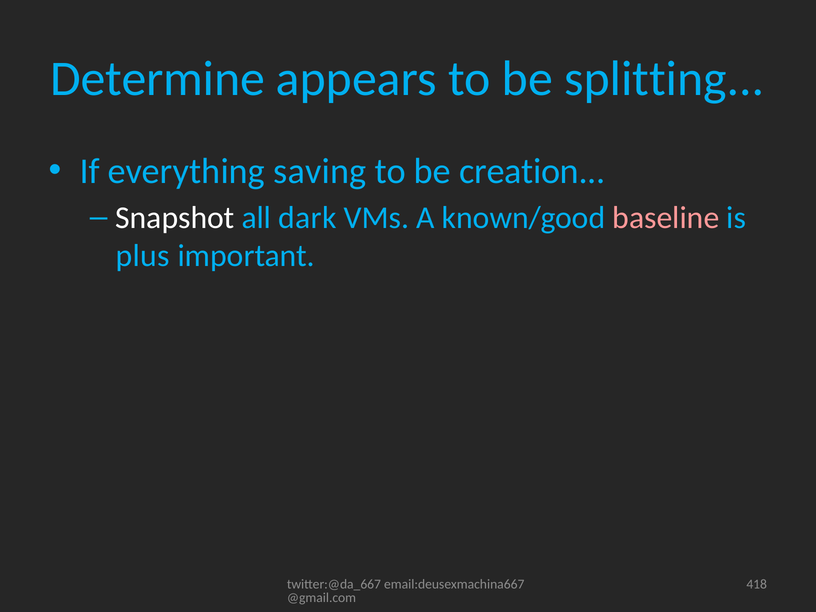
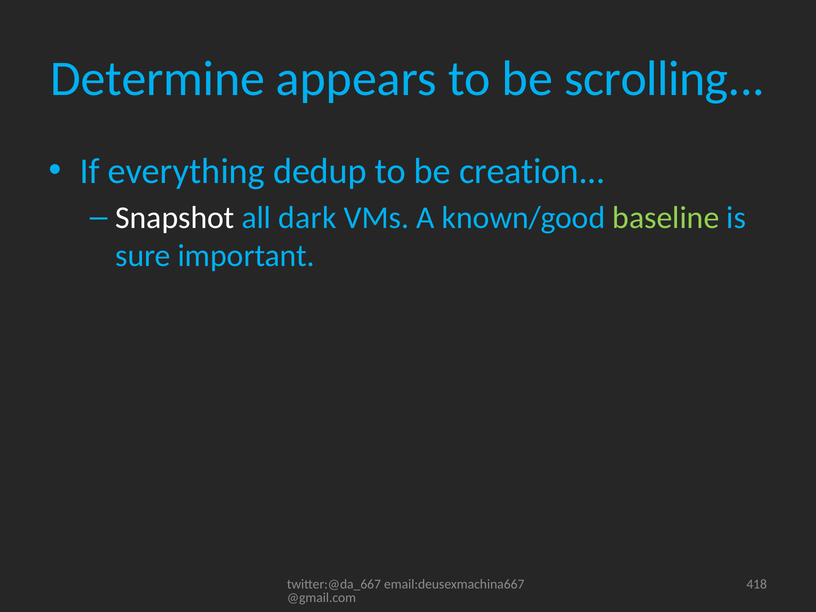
splitting: splitting -> scrolling
saving: saving -> dedup
baseline colour: pink -> light green
plus: plus -> sure
